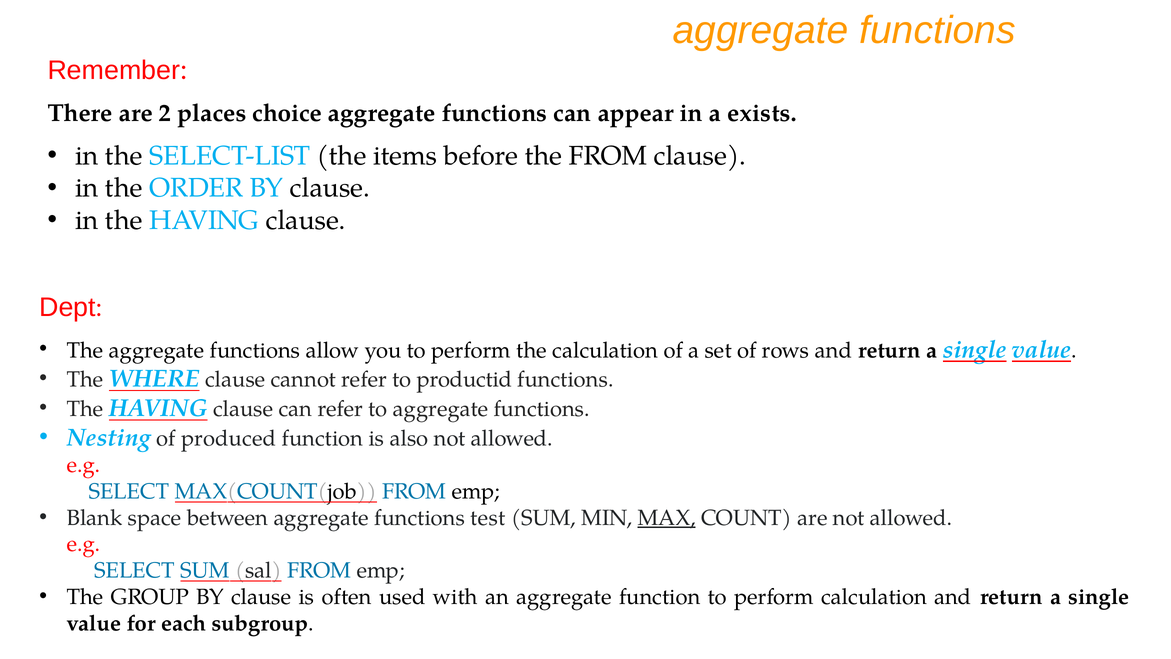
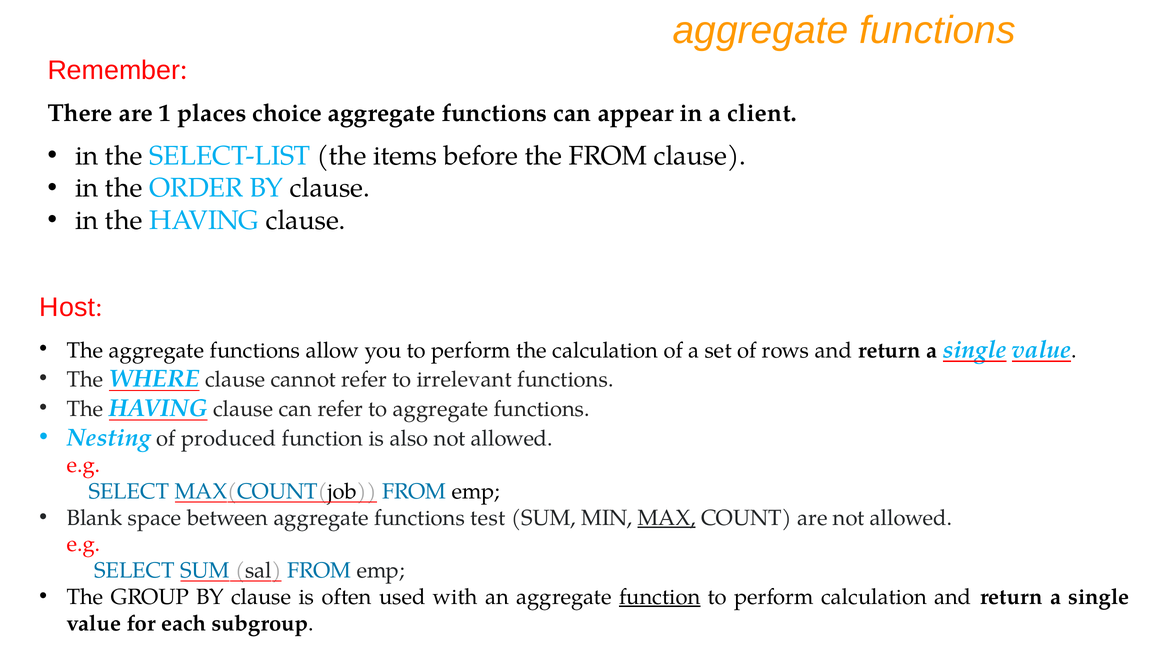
2: 2 -> 1
exists: exists -> client
Dept: Dept -> Host
productid: productid -> irrelevant
function at (660, 597) underline: none -> present
